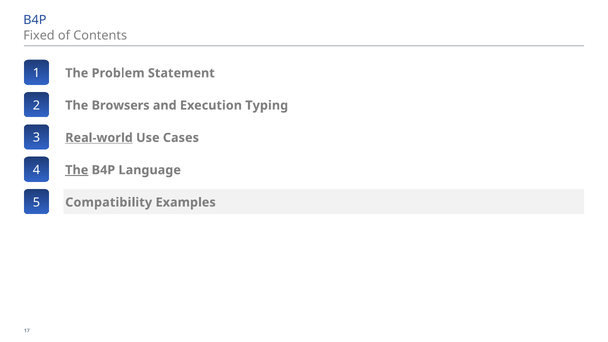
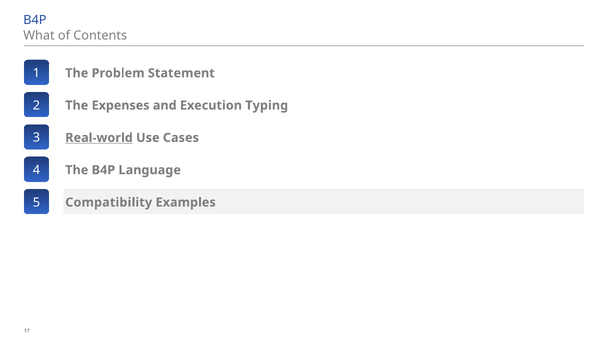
Fixed: Fixed -> What
Browsers: Browsers -> Expenses
The at (77, 170) underline: present -> none
